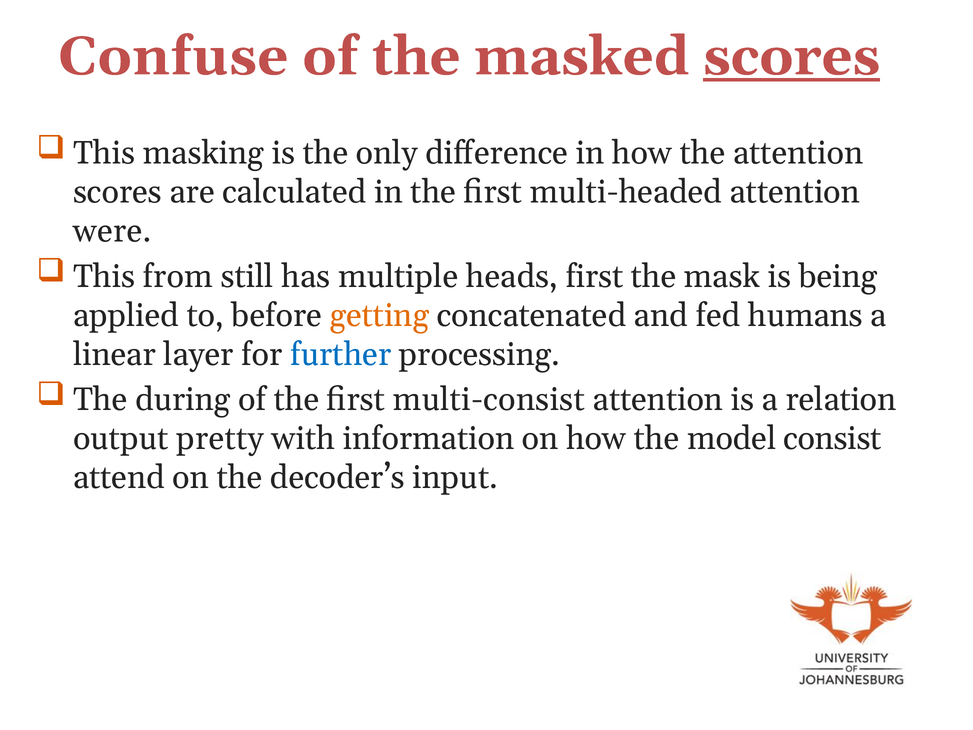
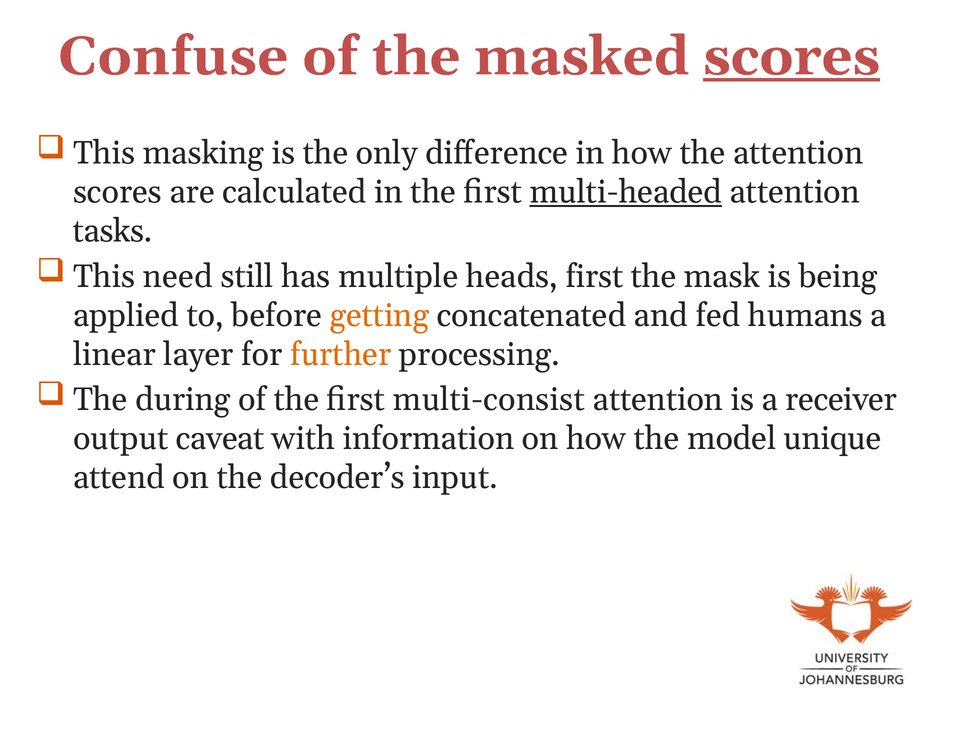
multi-headed underline: none -> present
were: were -> tasks
from: from -> need
further colour: blue -> orange
relation: relation -> receiver
pretty: pretty -> caveat
consist: consist -> unique
